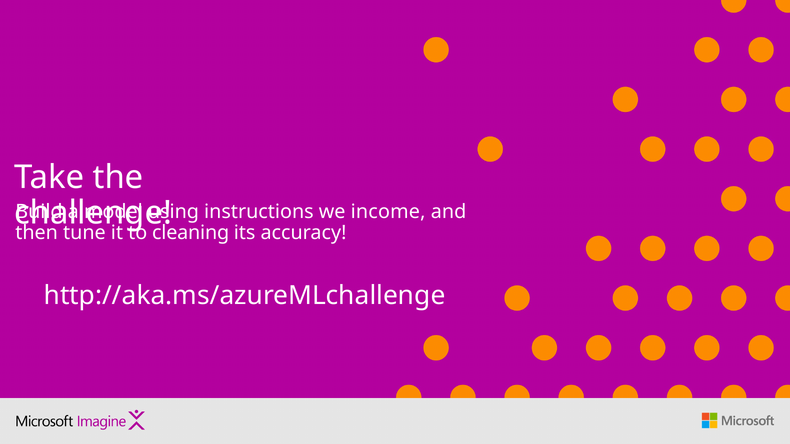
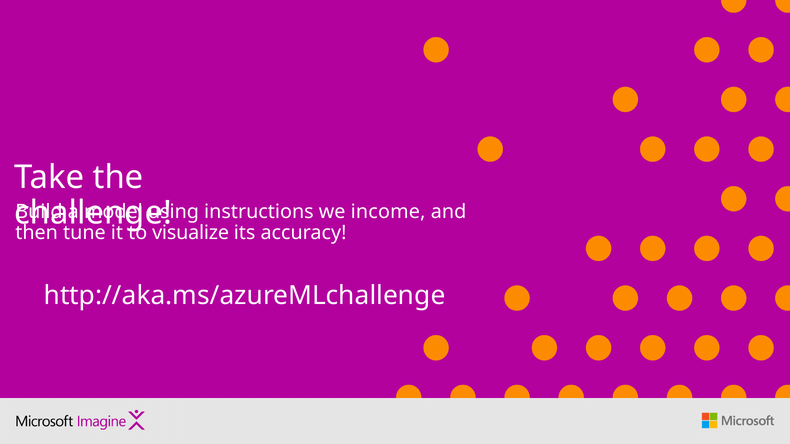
cleaning: cleaning -> visualize
